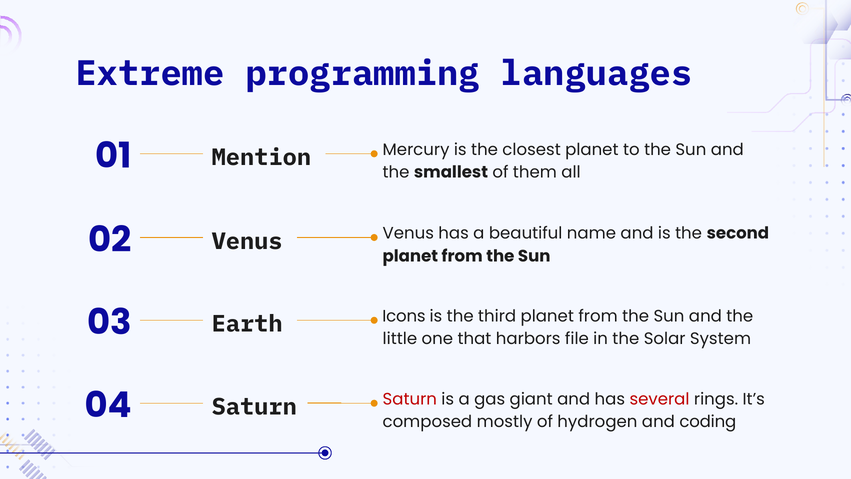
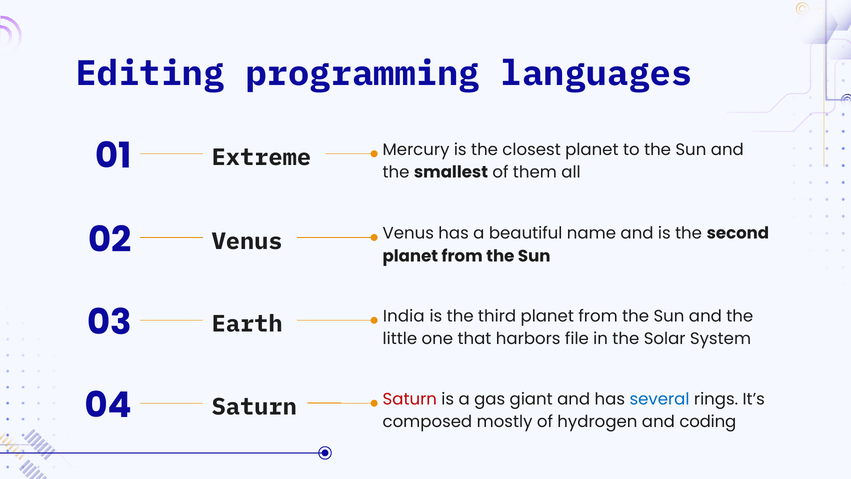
Extreme: Extreme -> Editing
Mention: Mention -> Extreme
Icons: Icons -> India
several colour: red -> blue
